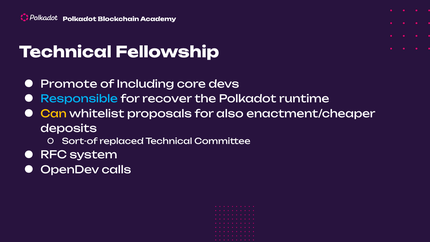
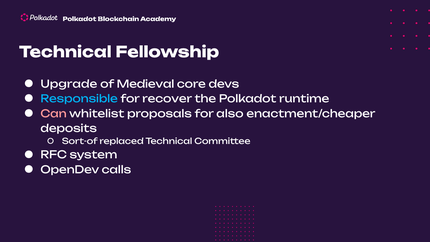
Promote: Promote -> Upgrade
Including: Including -> Medieval
Can colour: yellow -> pink
